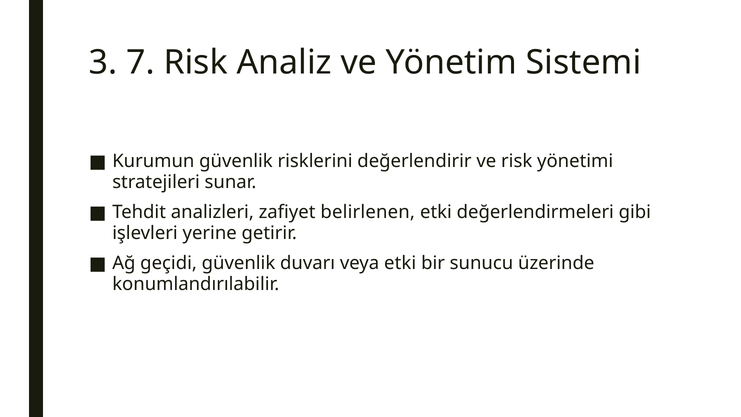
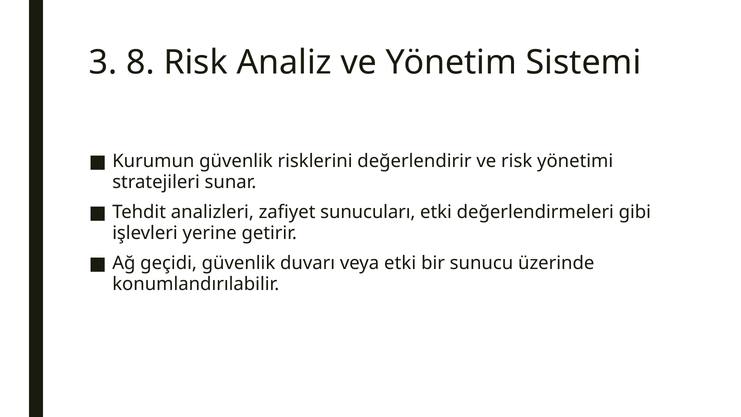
7: 7 -> 8
belirlenen: belirlenen -> sunucuları
